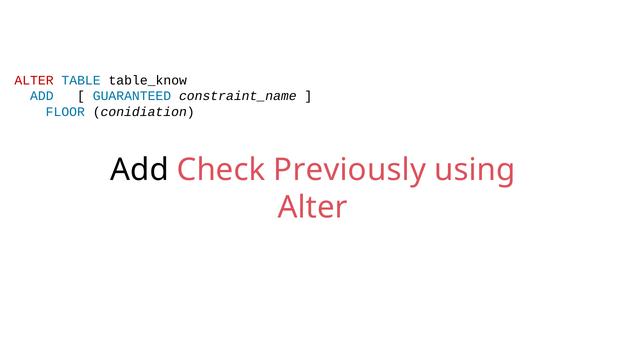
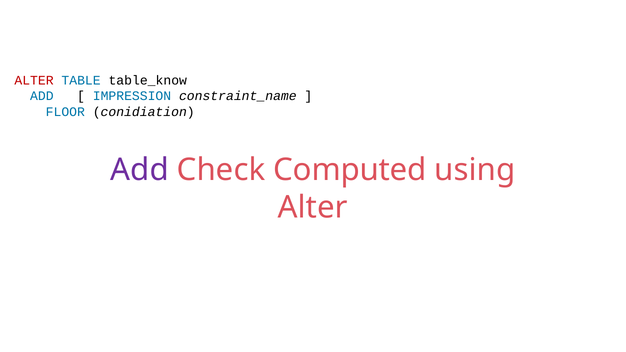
GUARANTEED: GUARANTEED -> IMPRESSION
Add at (140, 170) colour: black -> purple
Previously: Previously -> Computed
